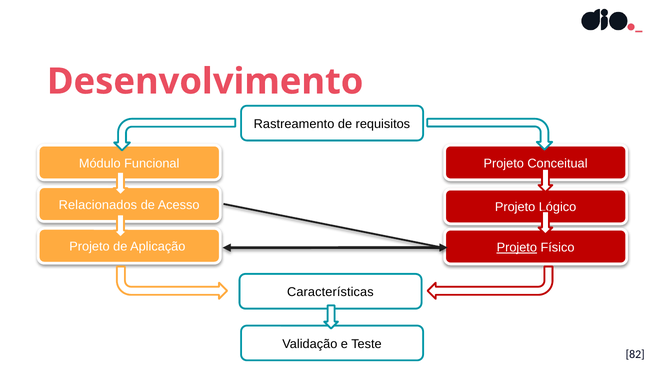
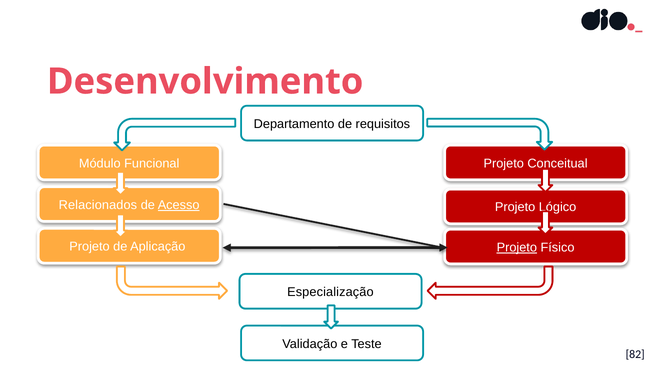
Rastreamento: Rastreamento -> Departamento
Acesso underline: none -> present
Características: Características -> Especialização
